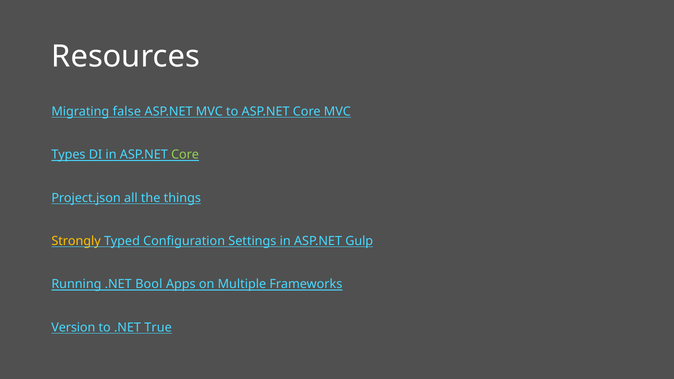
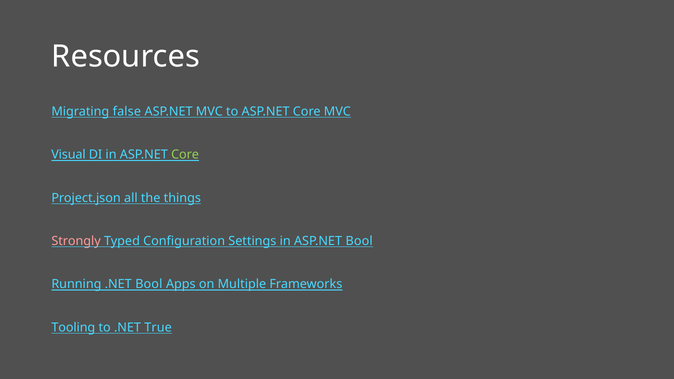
Types: Types -> Visual
Strongly colour: yellow -> pink
ASP.NET Gulp: Gulp -> Bool
Version: Version -> Tooling
